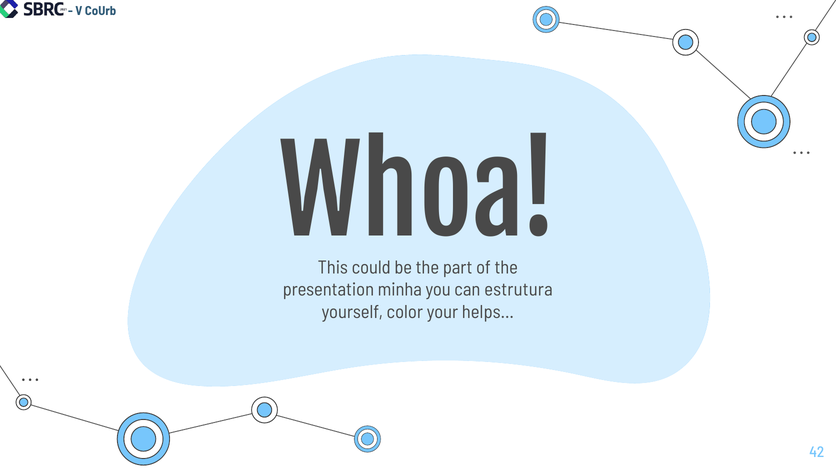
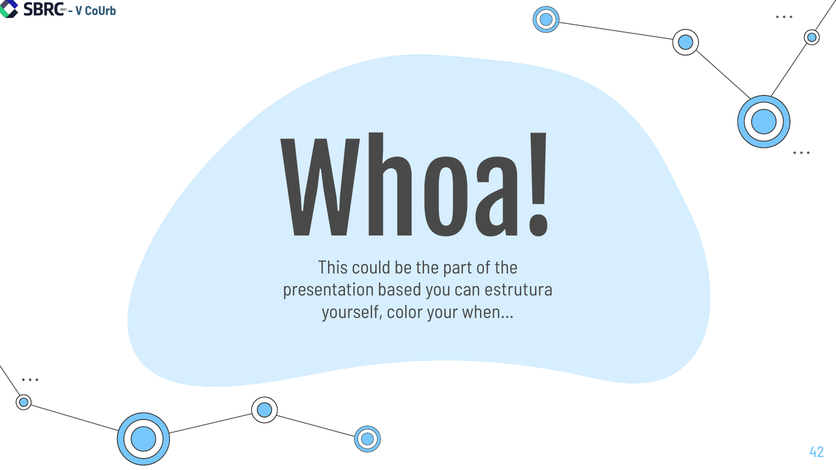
minha: minha -> based
helps…: helps… -> when…
